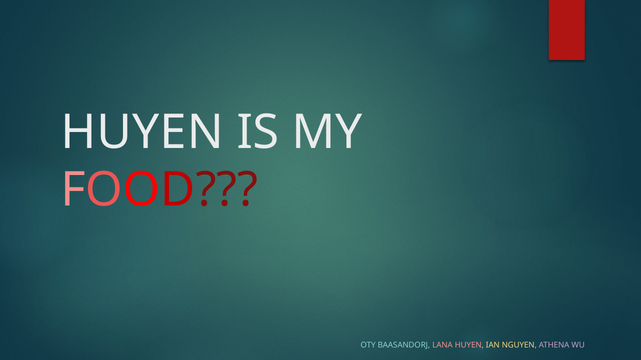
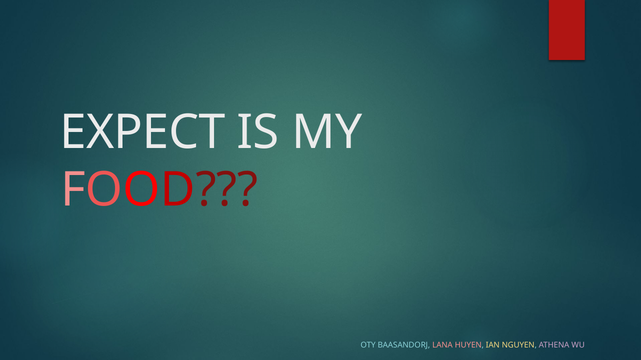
HUYEN at (142, 132): HUYEN -> EXPECT
